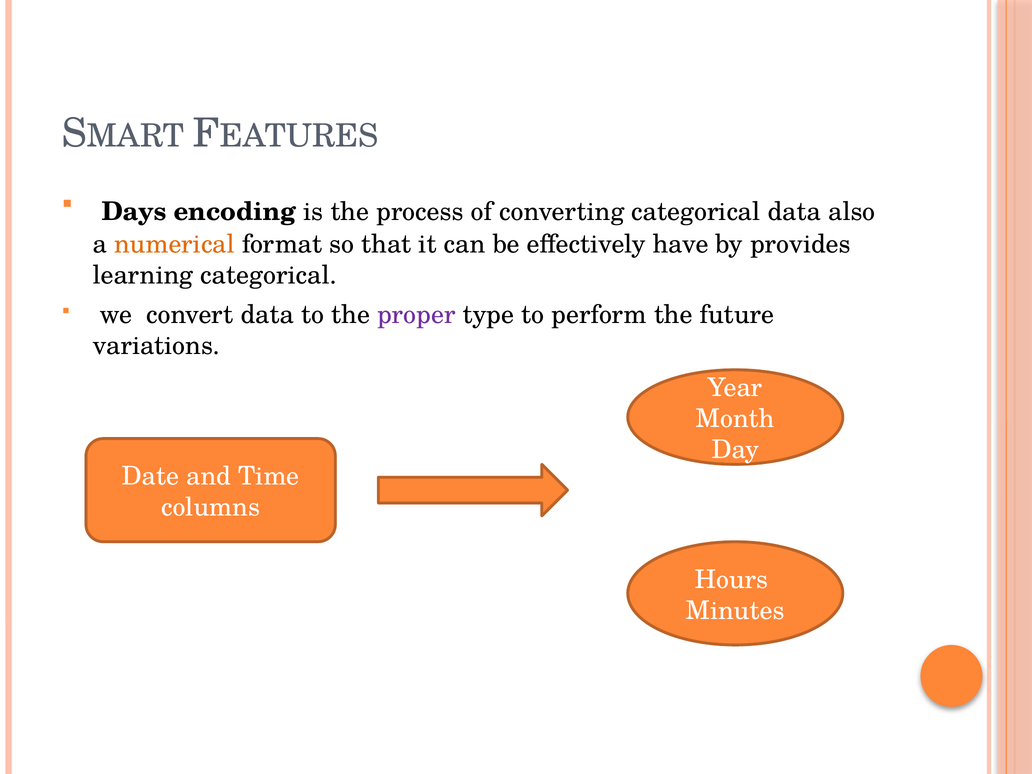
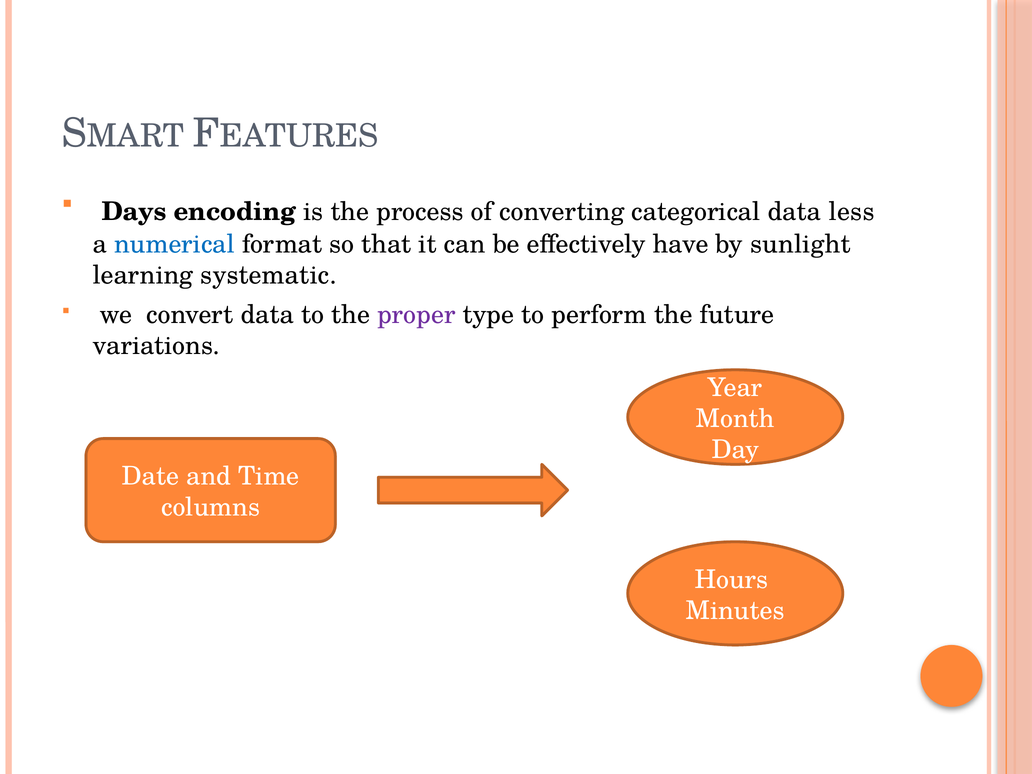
also: also -> less
numerical colour: orange -> blue
provides: provides -> sunlight
learning categorical: categorical -> systematic
